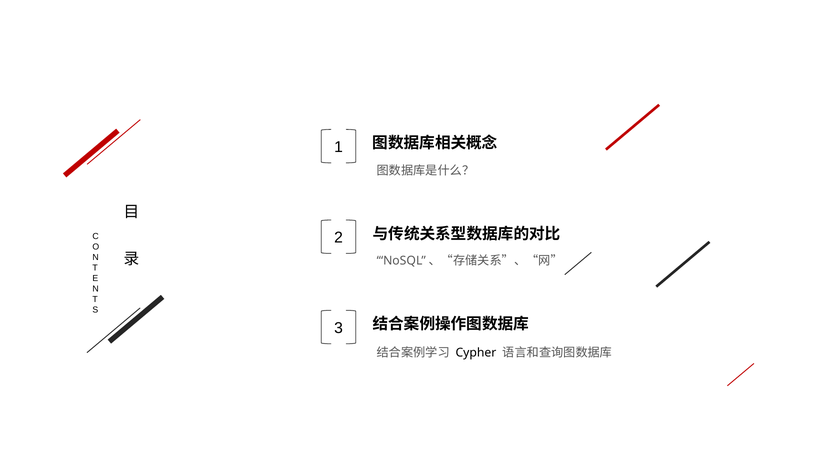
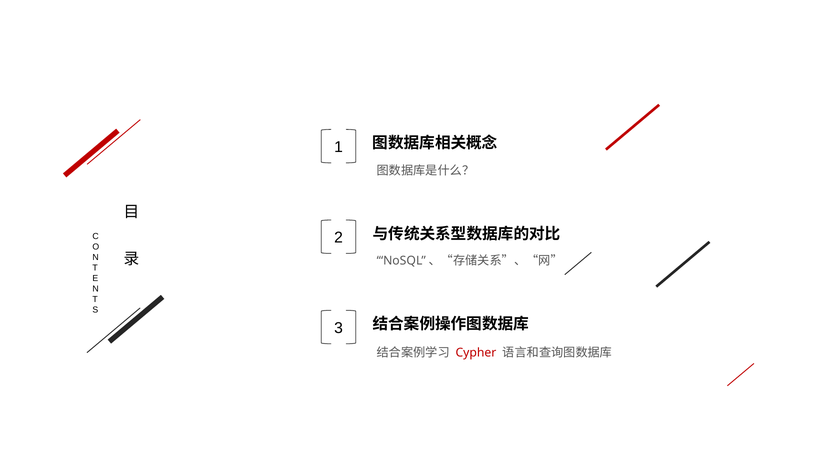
Cypher colour: black -> red
